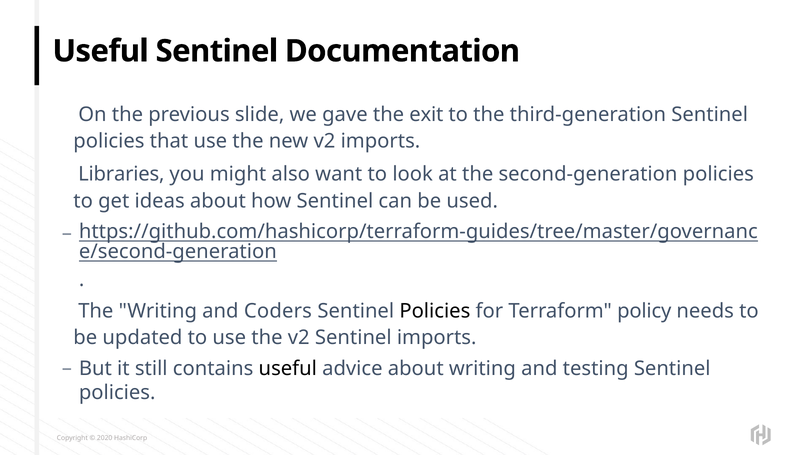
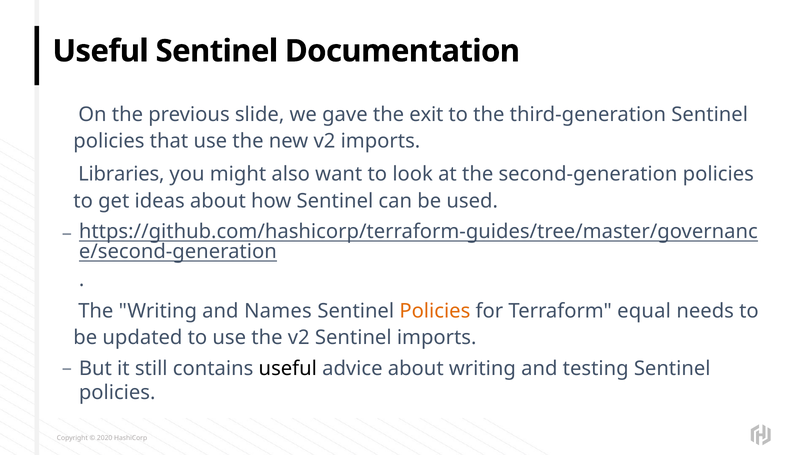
Coders: Coders -> Names
Policies at (435, 312) colour: black -> orange
policy: policy -> equal
